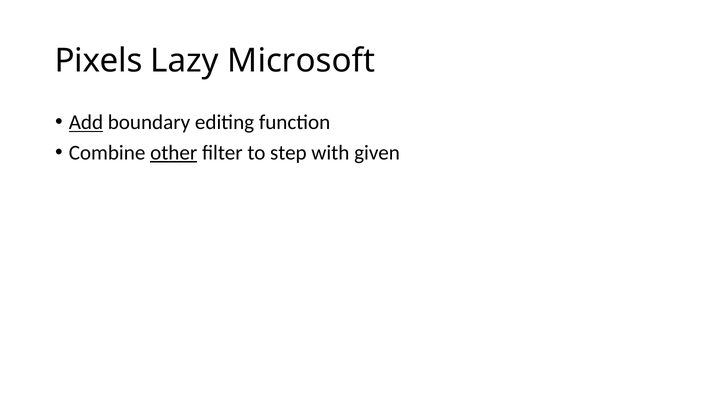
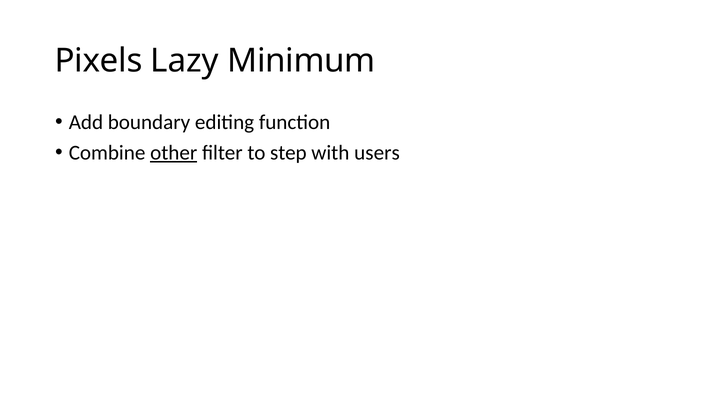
Microsoft: Microsoft -> Minimum
Add underline: present -> none
given: given -> users
